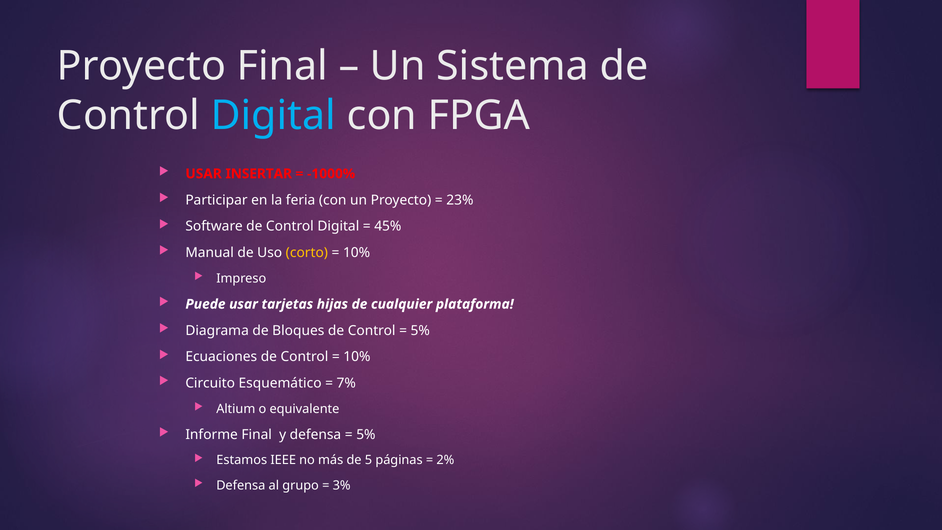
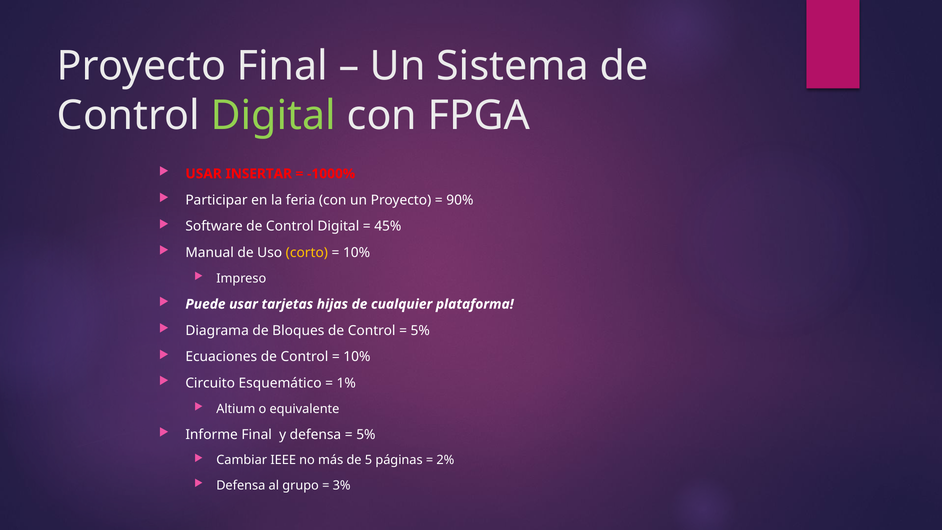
Digital at (273, 116) colour: light blue -> light green
23%: 23% -> 90%
7%: 7% -> 1%
Estamos: Estamos -> Cambiar
